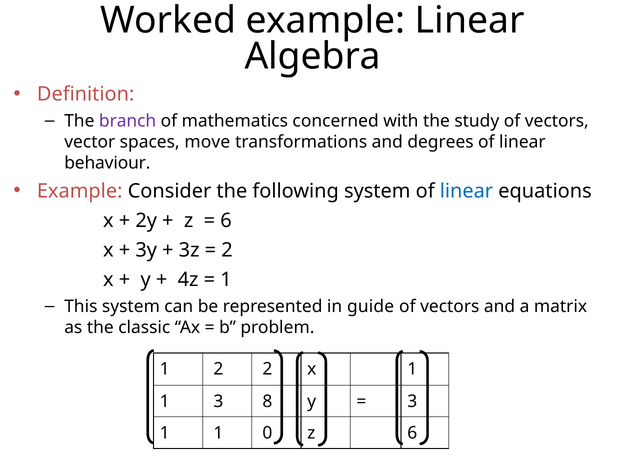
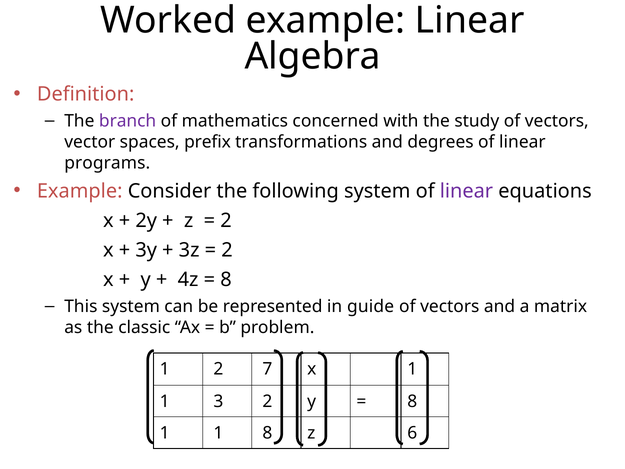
move: move -> prefix
behaviour: behaviour -> programs
linear at (466, 191) colour: blue -> purple
6 at (226, 220): 6 -> 2
1 at (226, 279): 1 -> 8
2 2: 2 -> 7
3 8: 8 -> 2
3 at (412, 401): 3 -> 8
1 0: 0 -> 8
